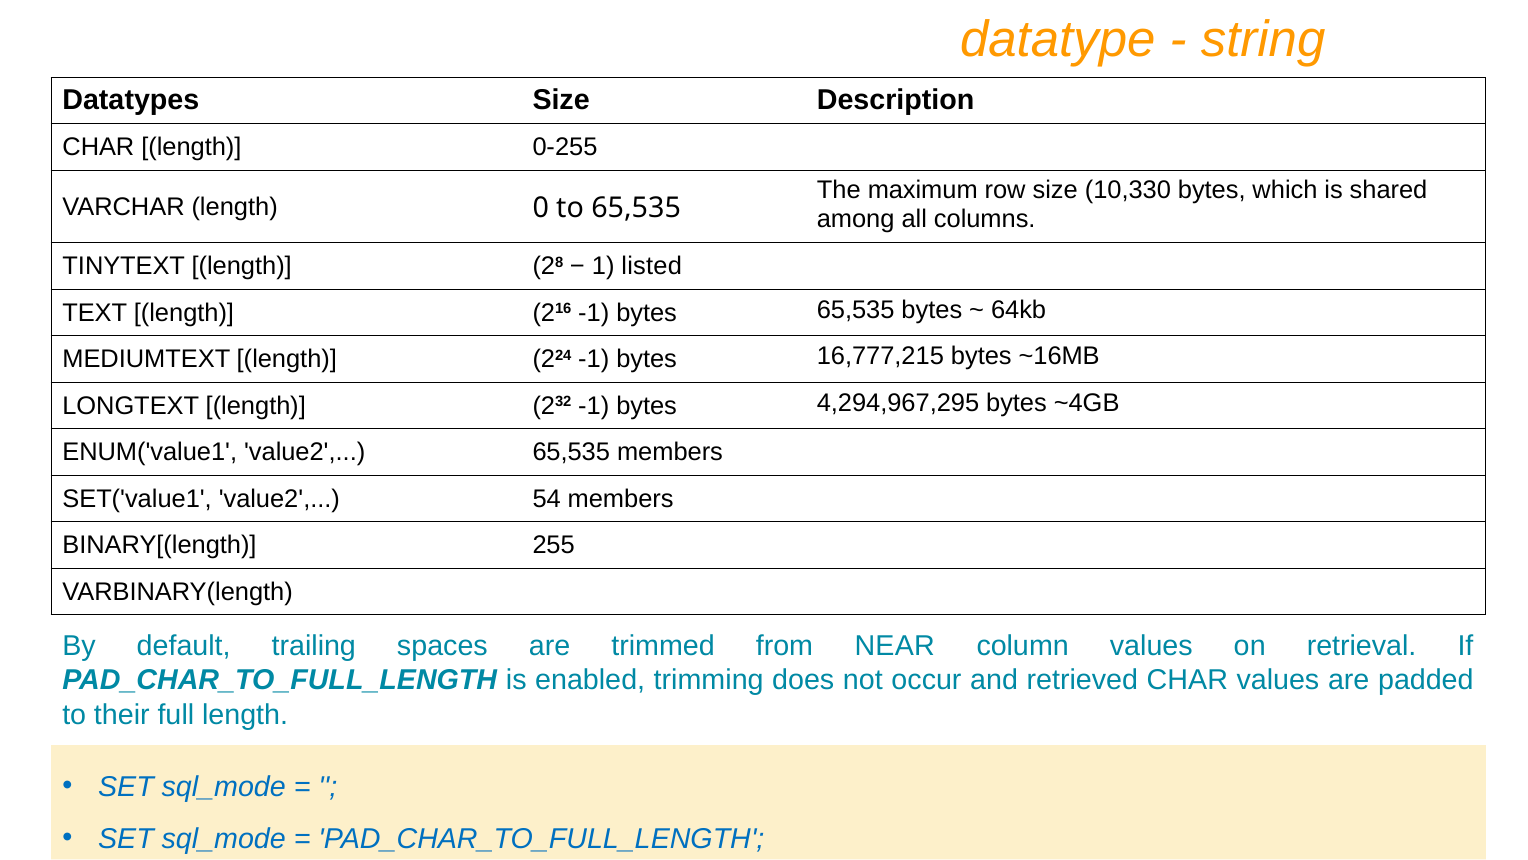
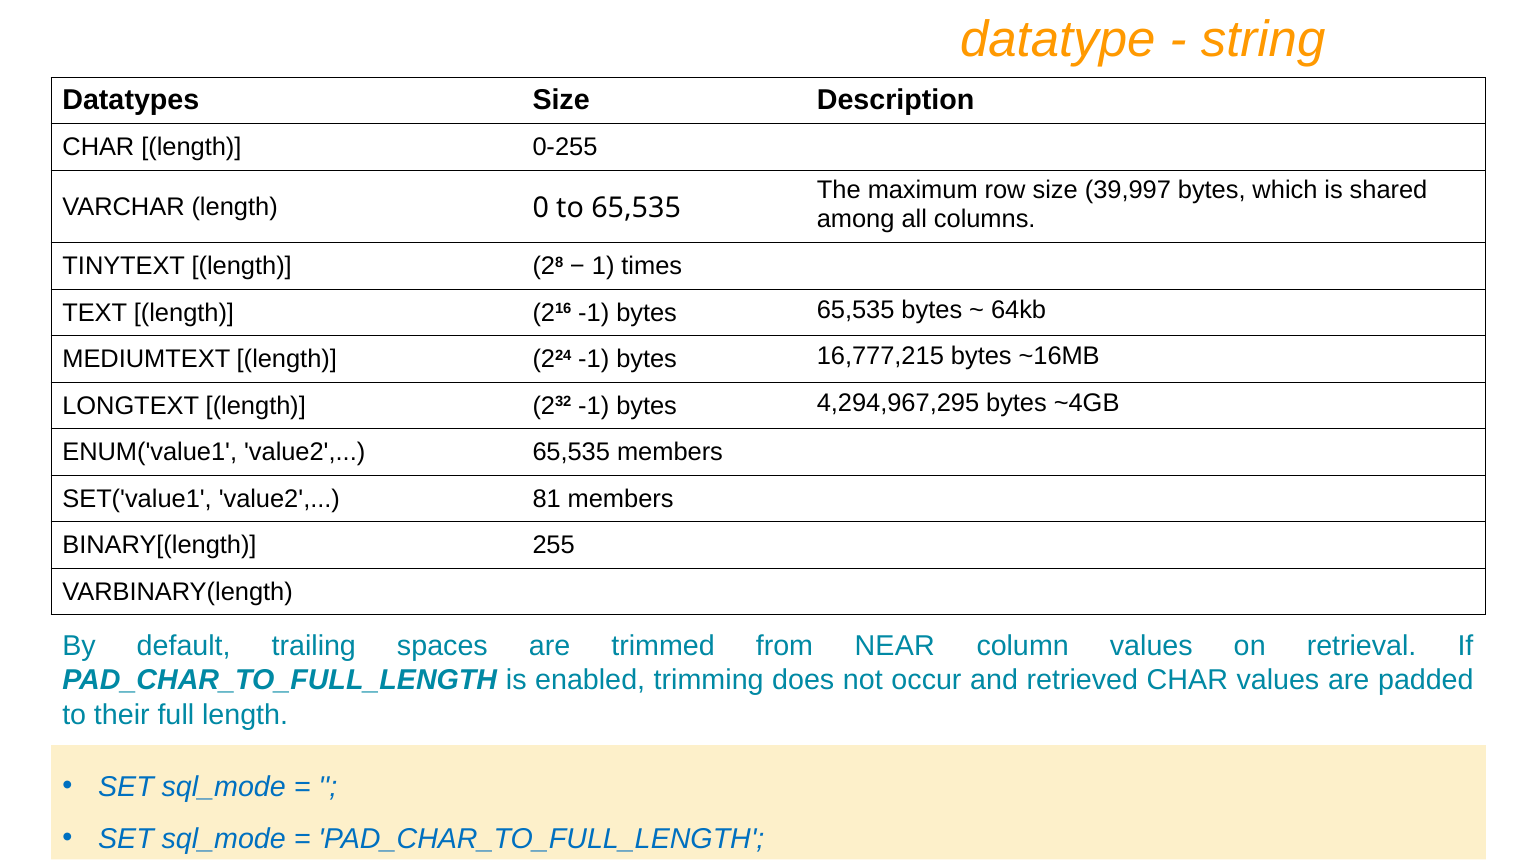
10,330: 10,330 -> 39,997
listed: listed -> times
54: 54 -> 81
